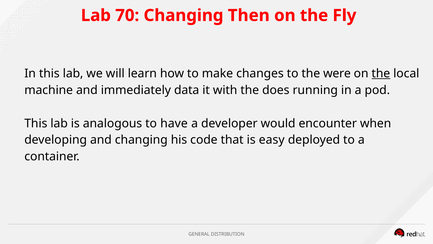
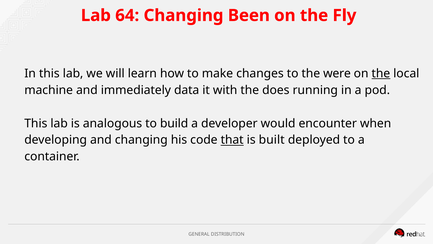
70: 70 -> 64
Then: Then -> Been
have: have -> build
that underline: none -> present
easy: easy -> built
